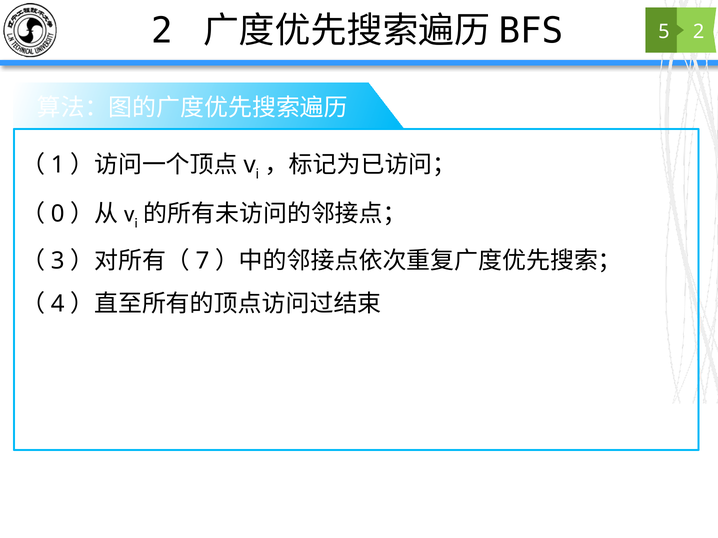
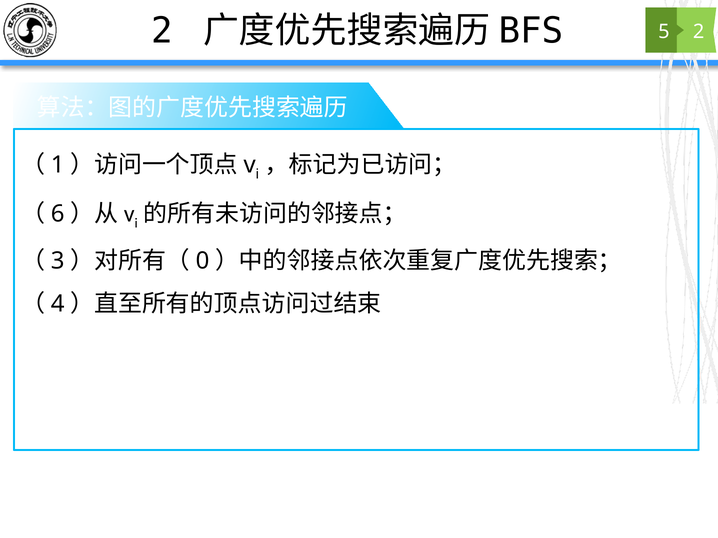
0: 0 -> 6
7: 7 -> 0
